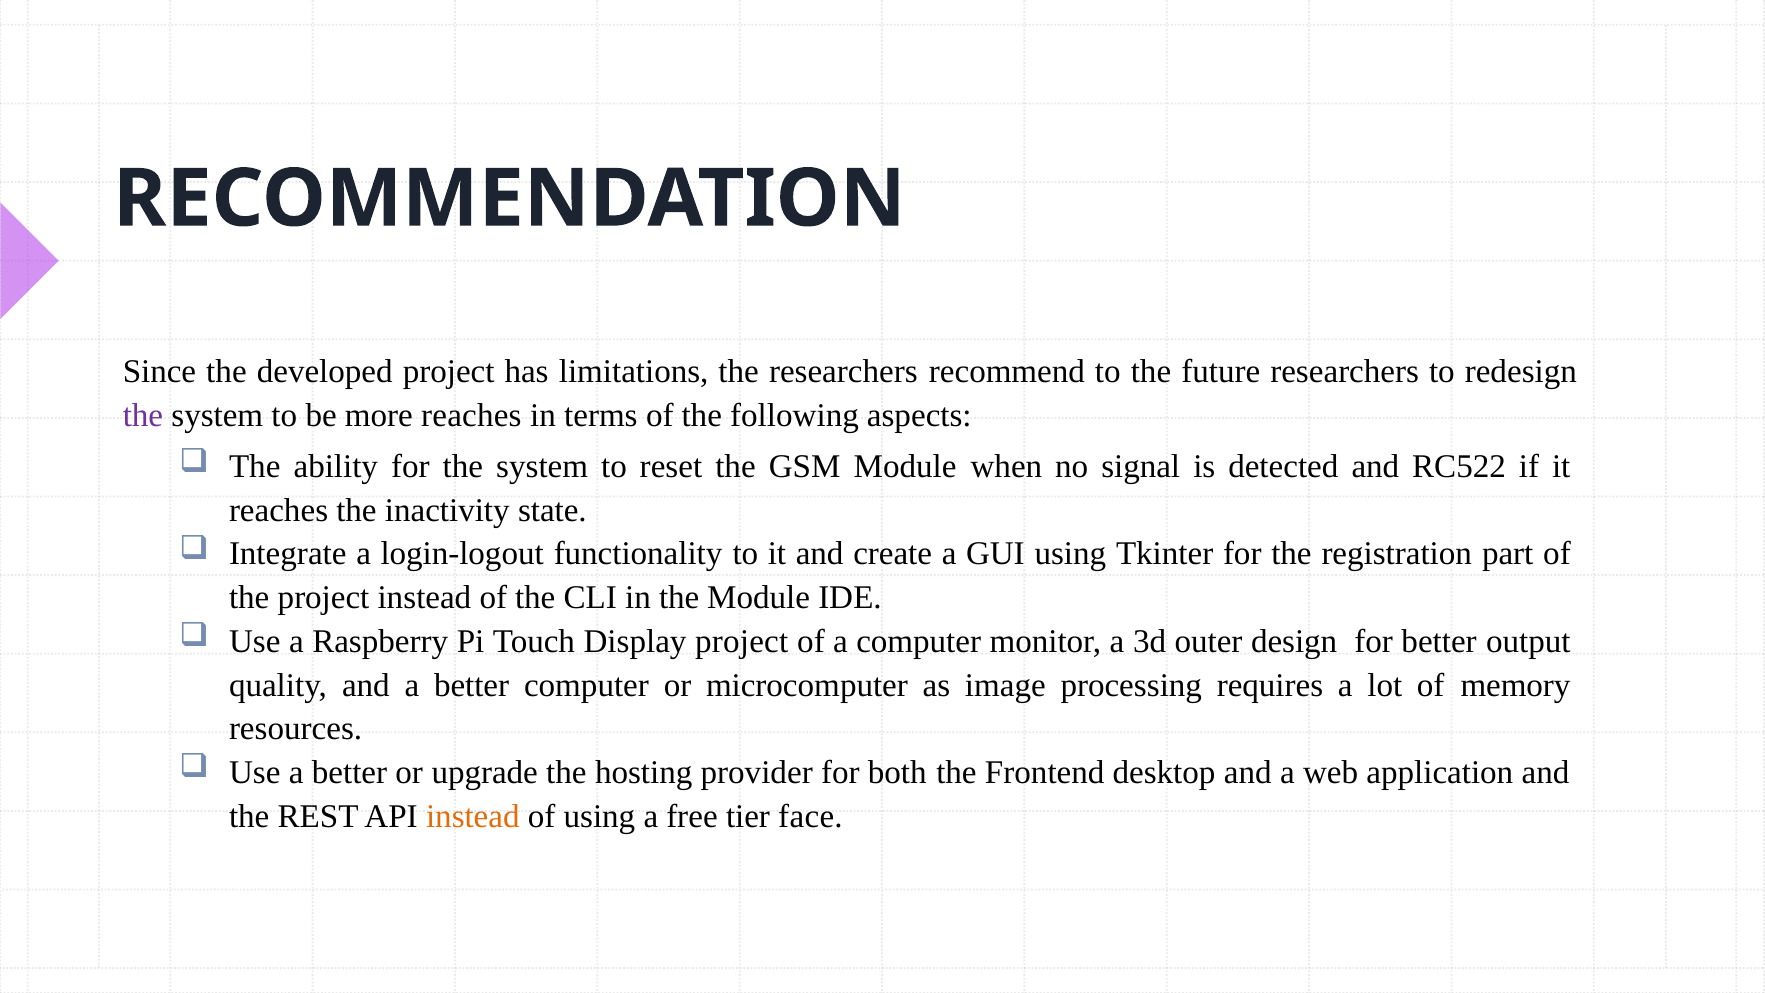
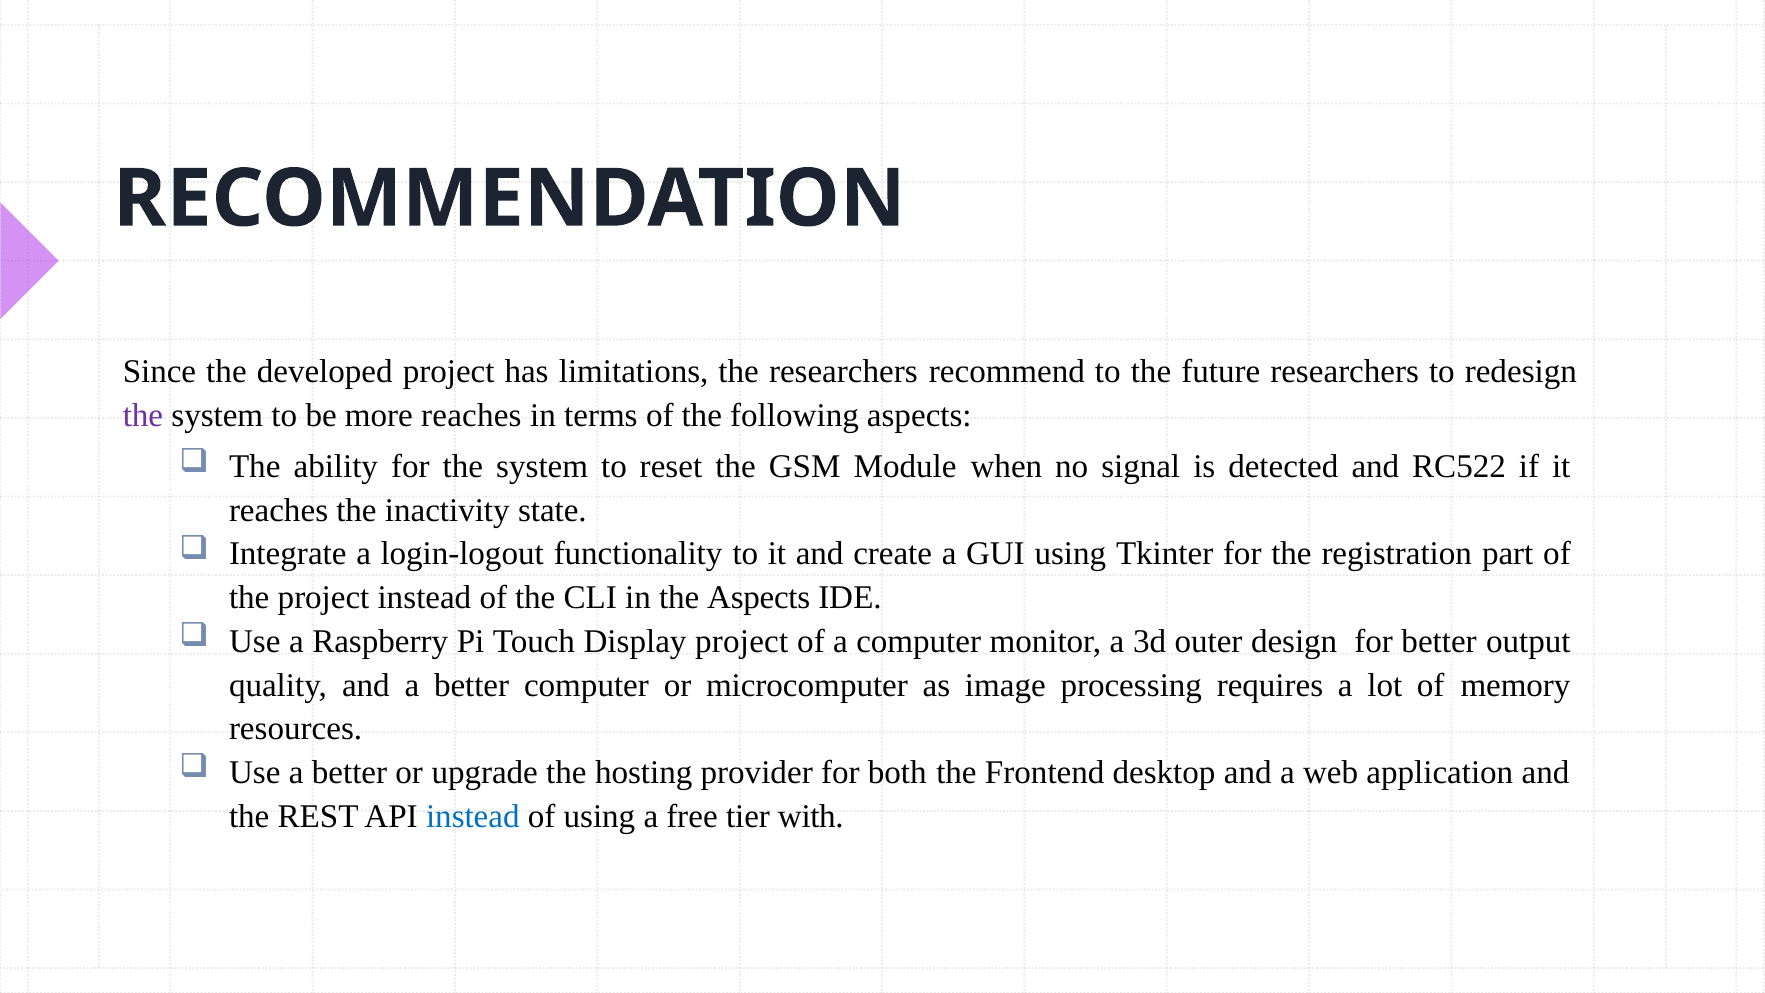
the Module: Module -> Aspects
instead at (473, 816) colour: orange -> blue
face: face -> with
